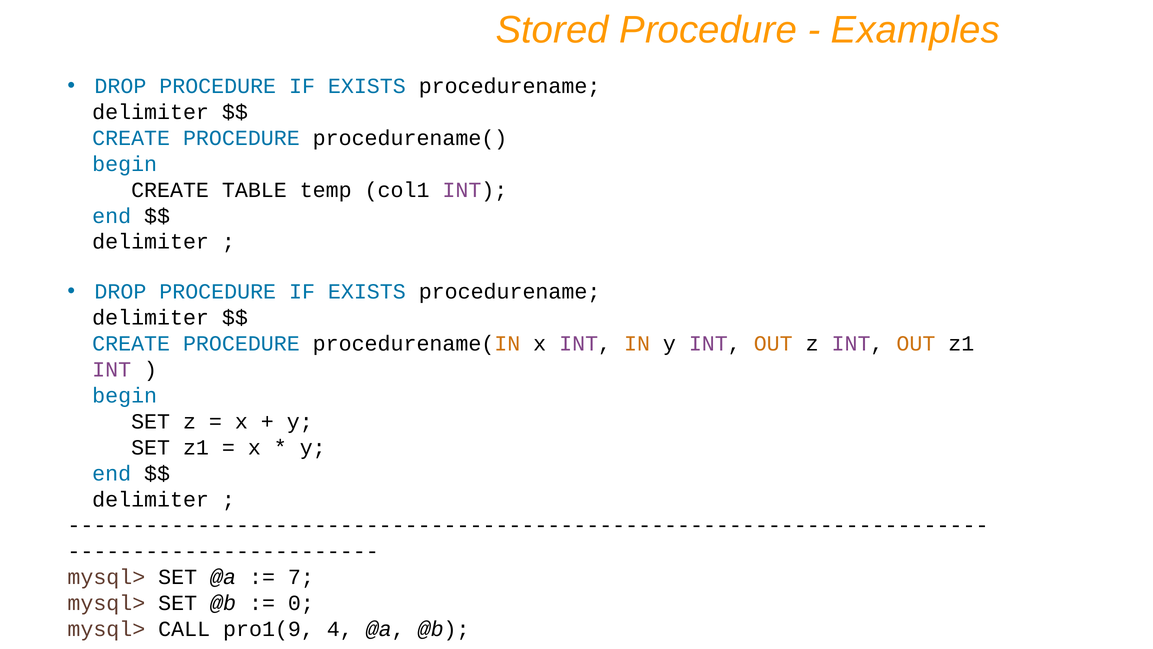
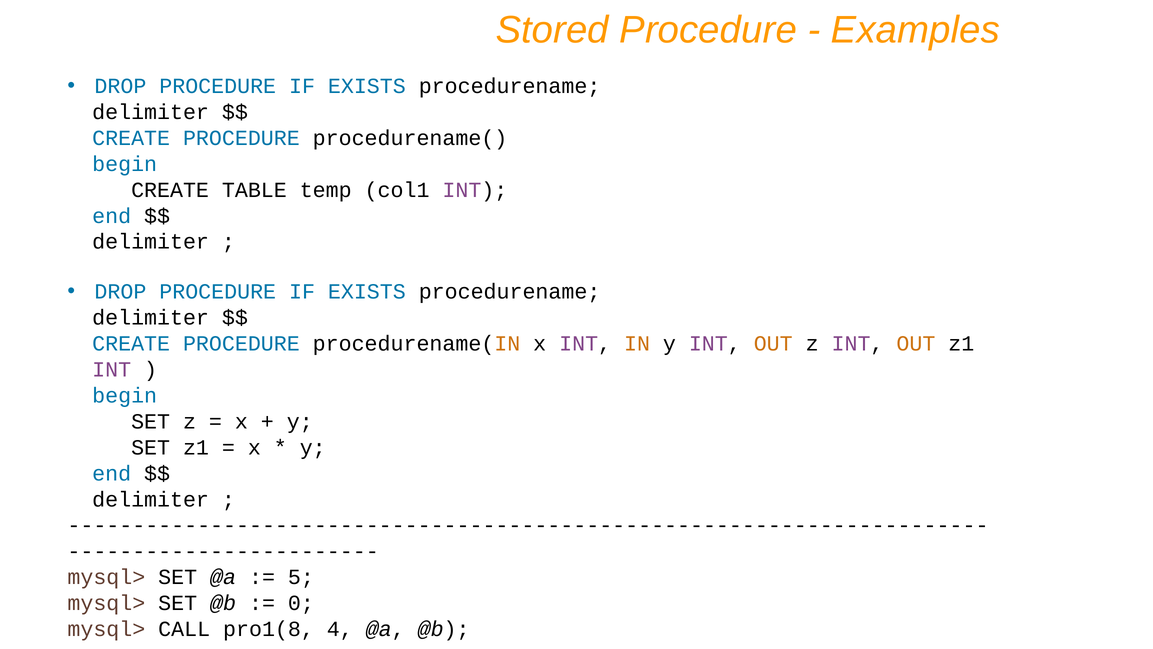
7: 7 -> 5
pro1(9: pro1(9 -> pro1(8
